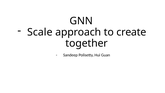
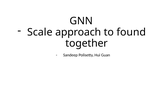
create: create -> found
